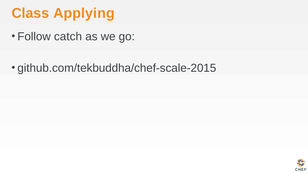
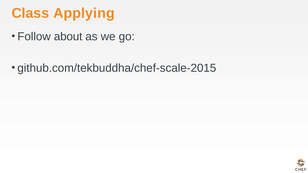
catch: catch -> about
